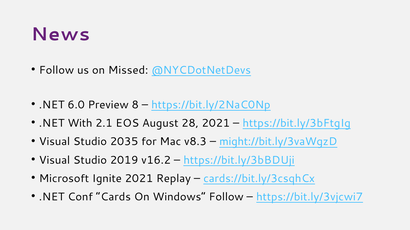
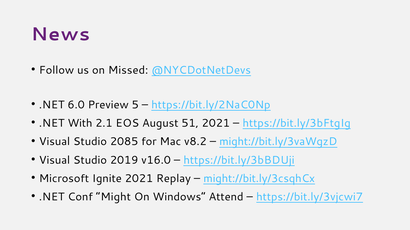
8: 8 -> 5
28: 28 -> 51
2035: 2035 -> 2085
v8.3: v8.3 -> v8.2
v16.2: v16.2 -> v16.0
cards://bit.ly/3csqhCx: cards://bit.ly/3csqhCx -> might://bit.ly/3csqhCx
Cards: Cards -> Might
Windows Follow: Follow -> Attend
